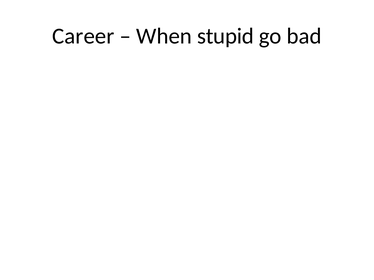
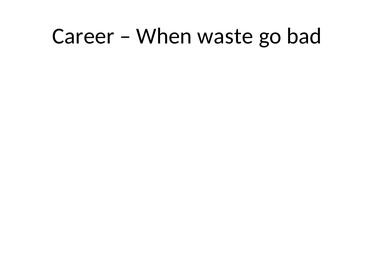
stupid: stupid -> waste
